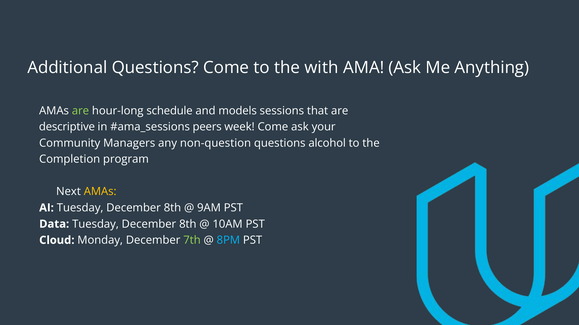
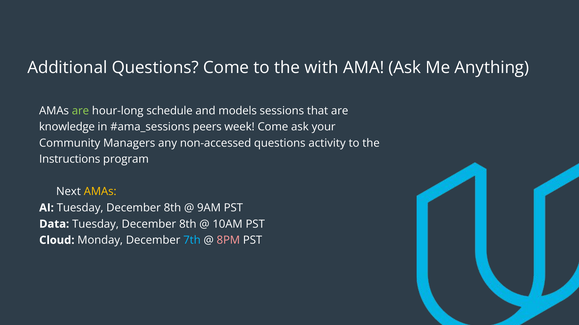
descriptive: descriptive -> knowledge
non-question: non-question -> non-accessed
alcohol: alcohol -> activity
Completion: Completion -> Instructions
7th colour: light green -> light blue
8PM colour: light blue -> pink
